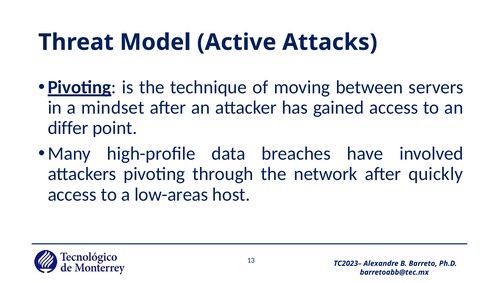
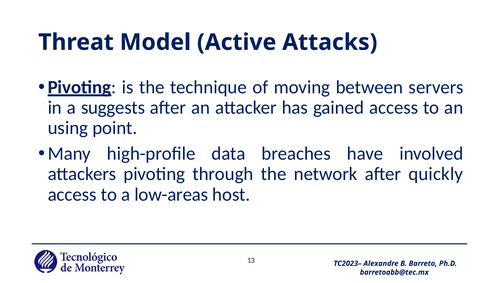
mindset: mindset -> suggests
differ: differ -> using
